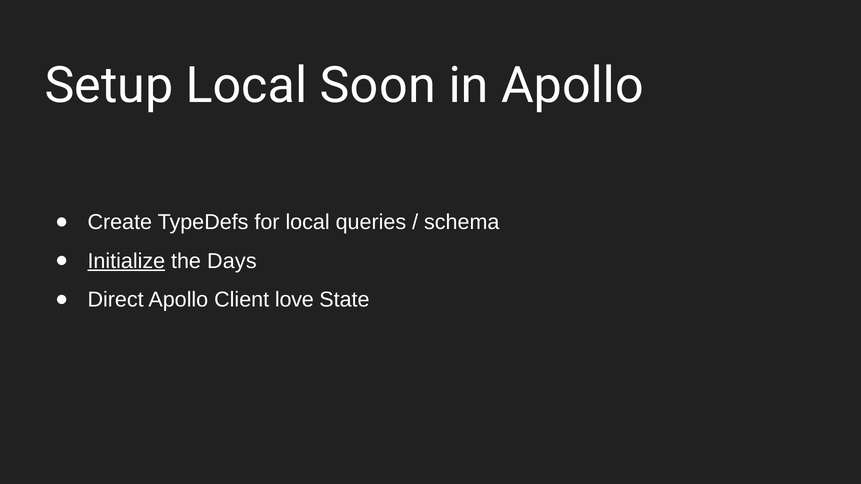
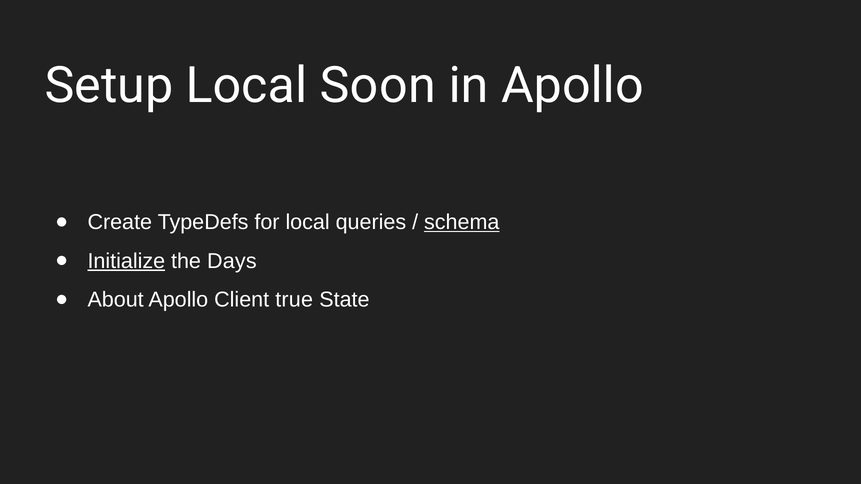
schema underline: none -> present
Direct: Direct -> About
love: love -> true
